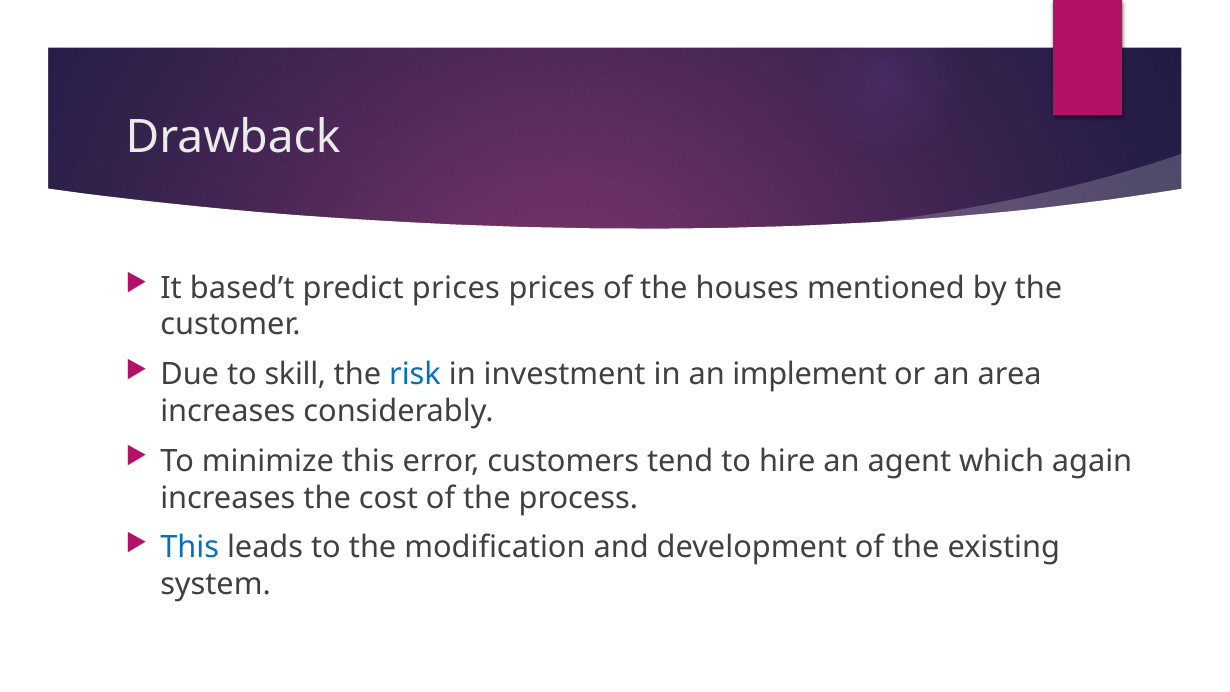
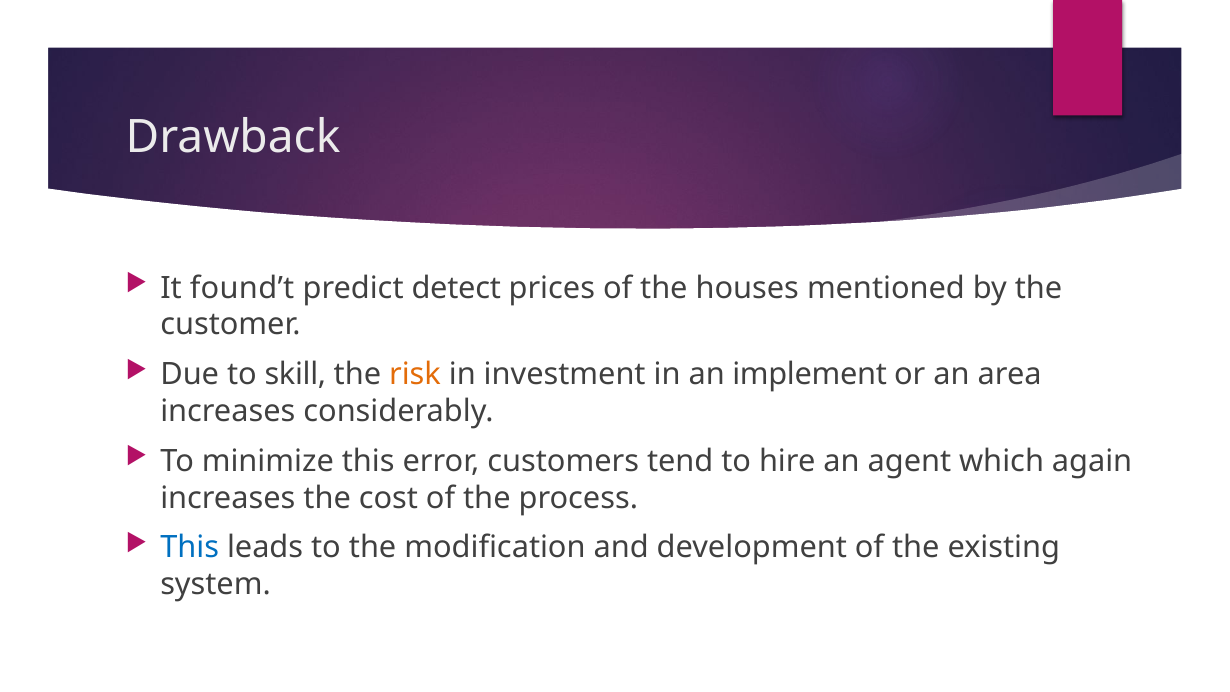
based’t: based’t -> found’t
predict prices: prices -> detect
risk colour: blue -> orange
